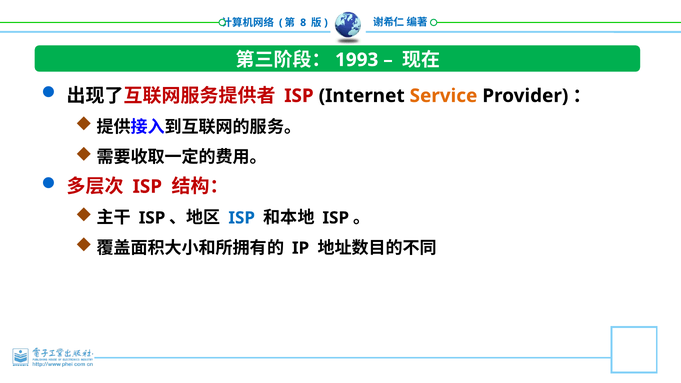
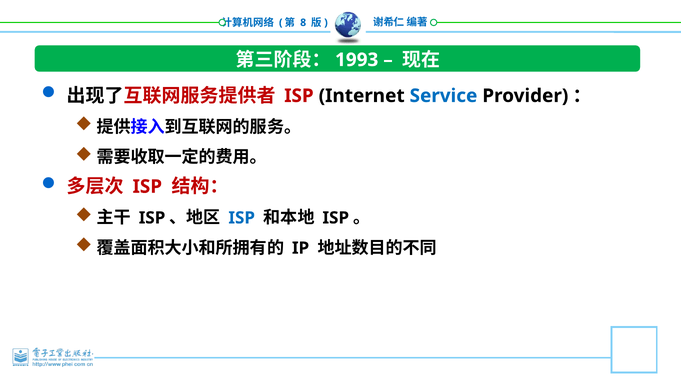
Service colour: orange -> blue
